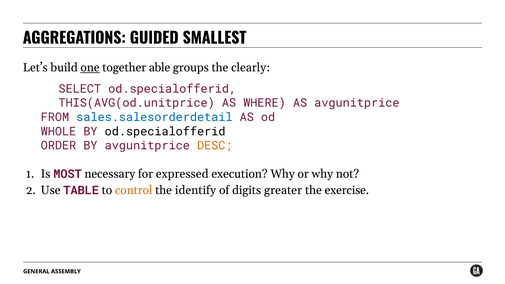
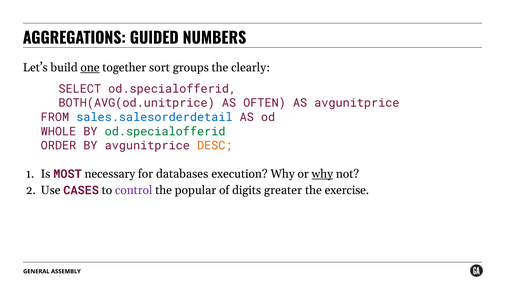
SMALLEST: SMALLEST -> NUMBERS
able: able -> sort
THIS(AVG(od.unitprice: THIS(AVG(od.unitprice -> BOTH(AVG(od.unitprice
WHERE: WHERE -> OFTEN
od.specialofferid at (165, 131) colour: black -> green
expressed: expressed -> databases
why at (322, 174) underline: none -> present
TABLE: TABLE -> CASES
control colour: orange -> purple
identify: identify -> popular
